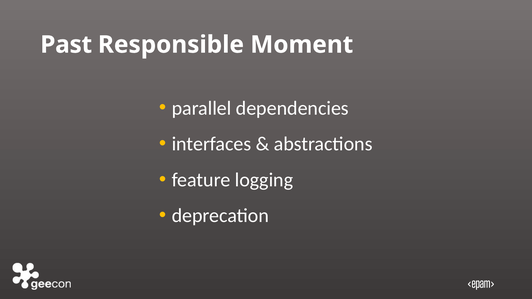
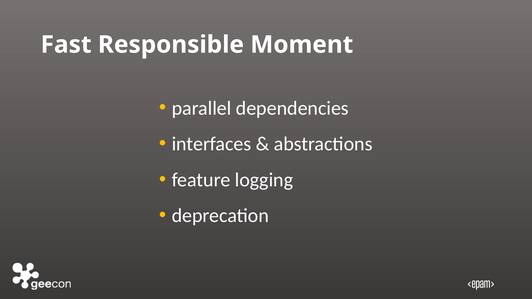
Past: Past -> Fast
